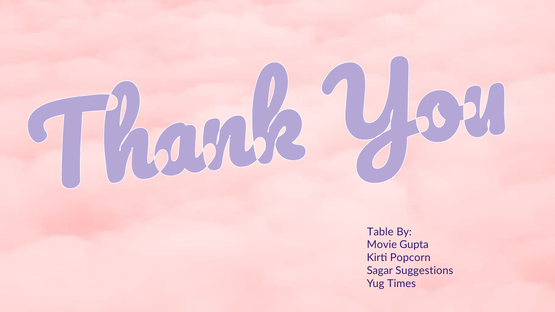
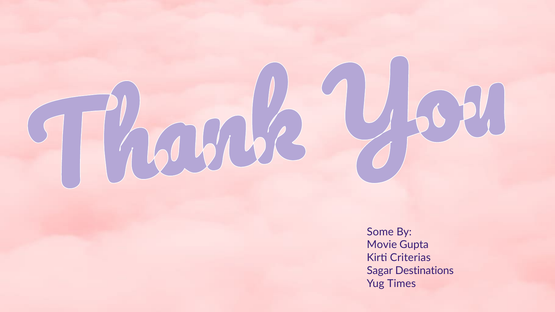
Table: Table -> Some
Popcorn: Popcorn -> Criterias
Suggestions: Suggestions -> Destinations
